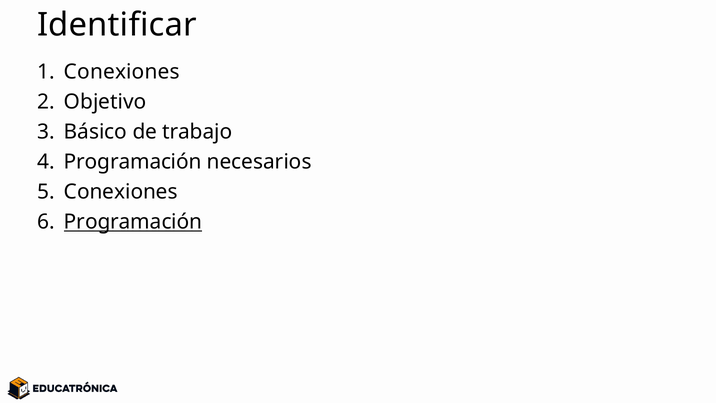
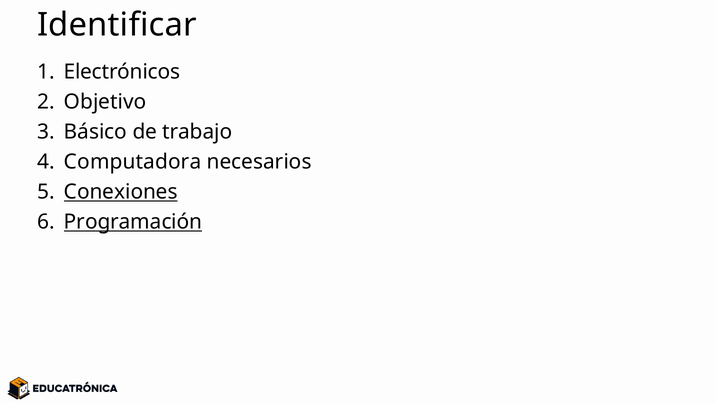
Conexiones at (122, 72): Conexiones -> Electrónicos
Programación at (133, 162): Programación -> Computadora
Conexiones at (121, 192) underline: none -> present
